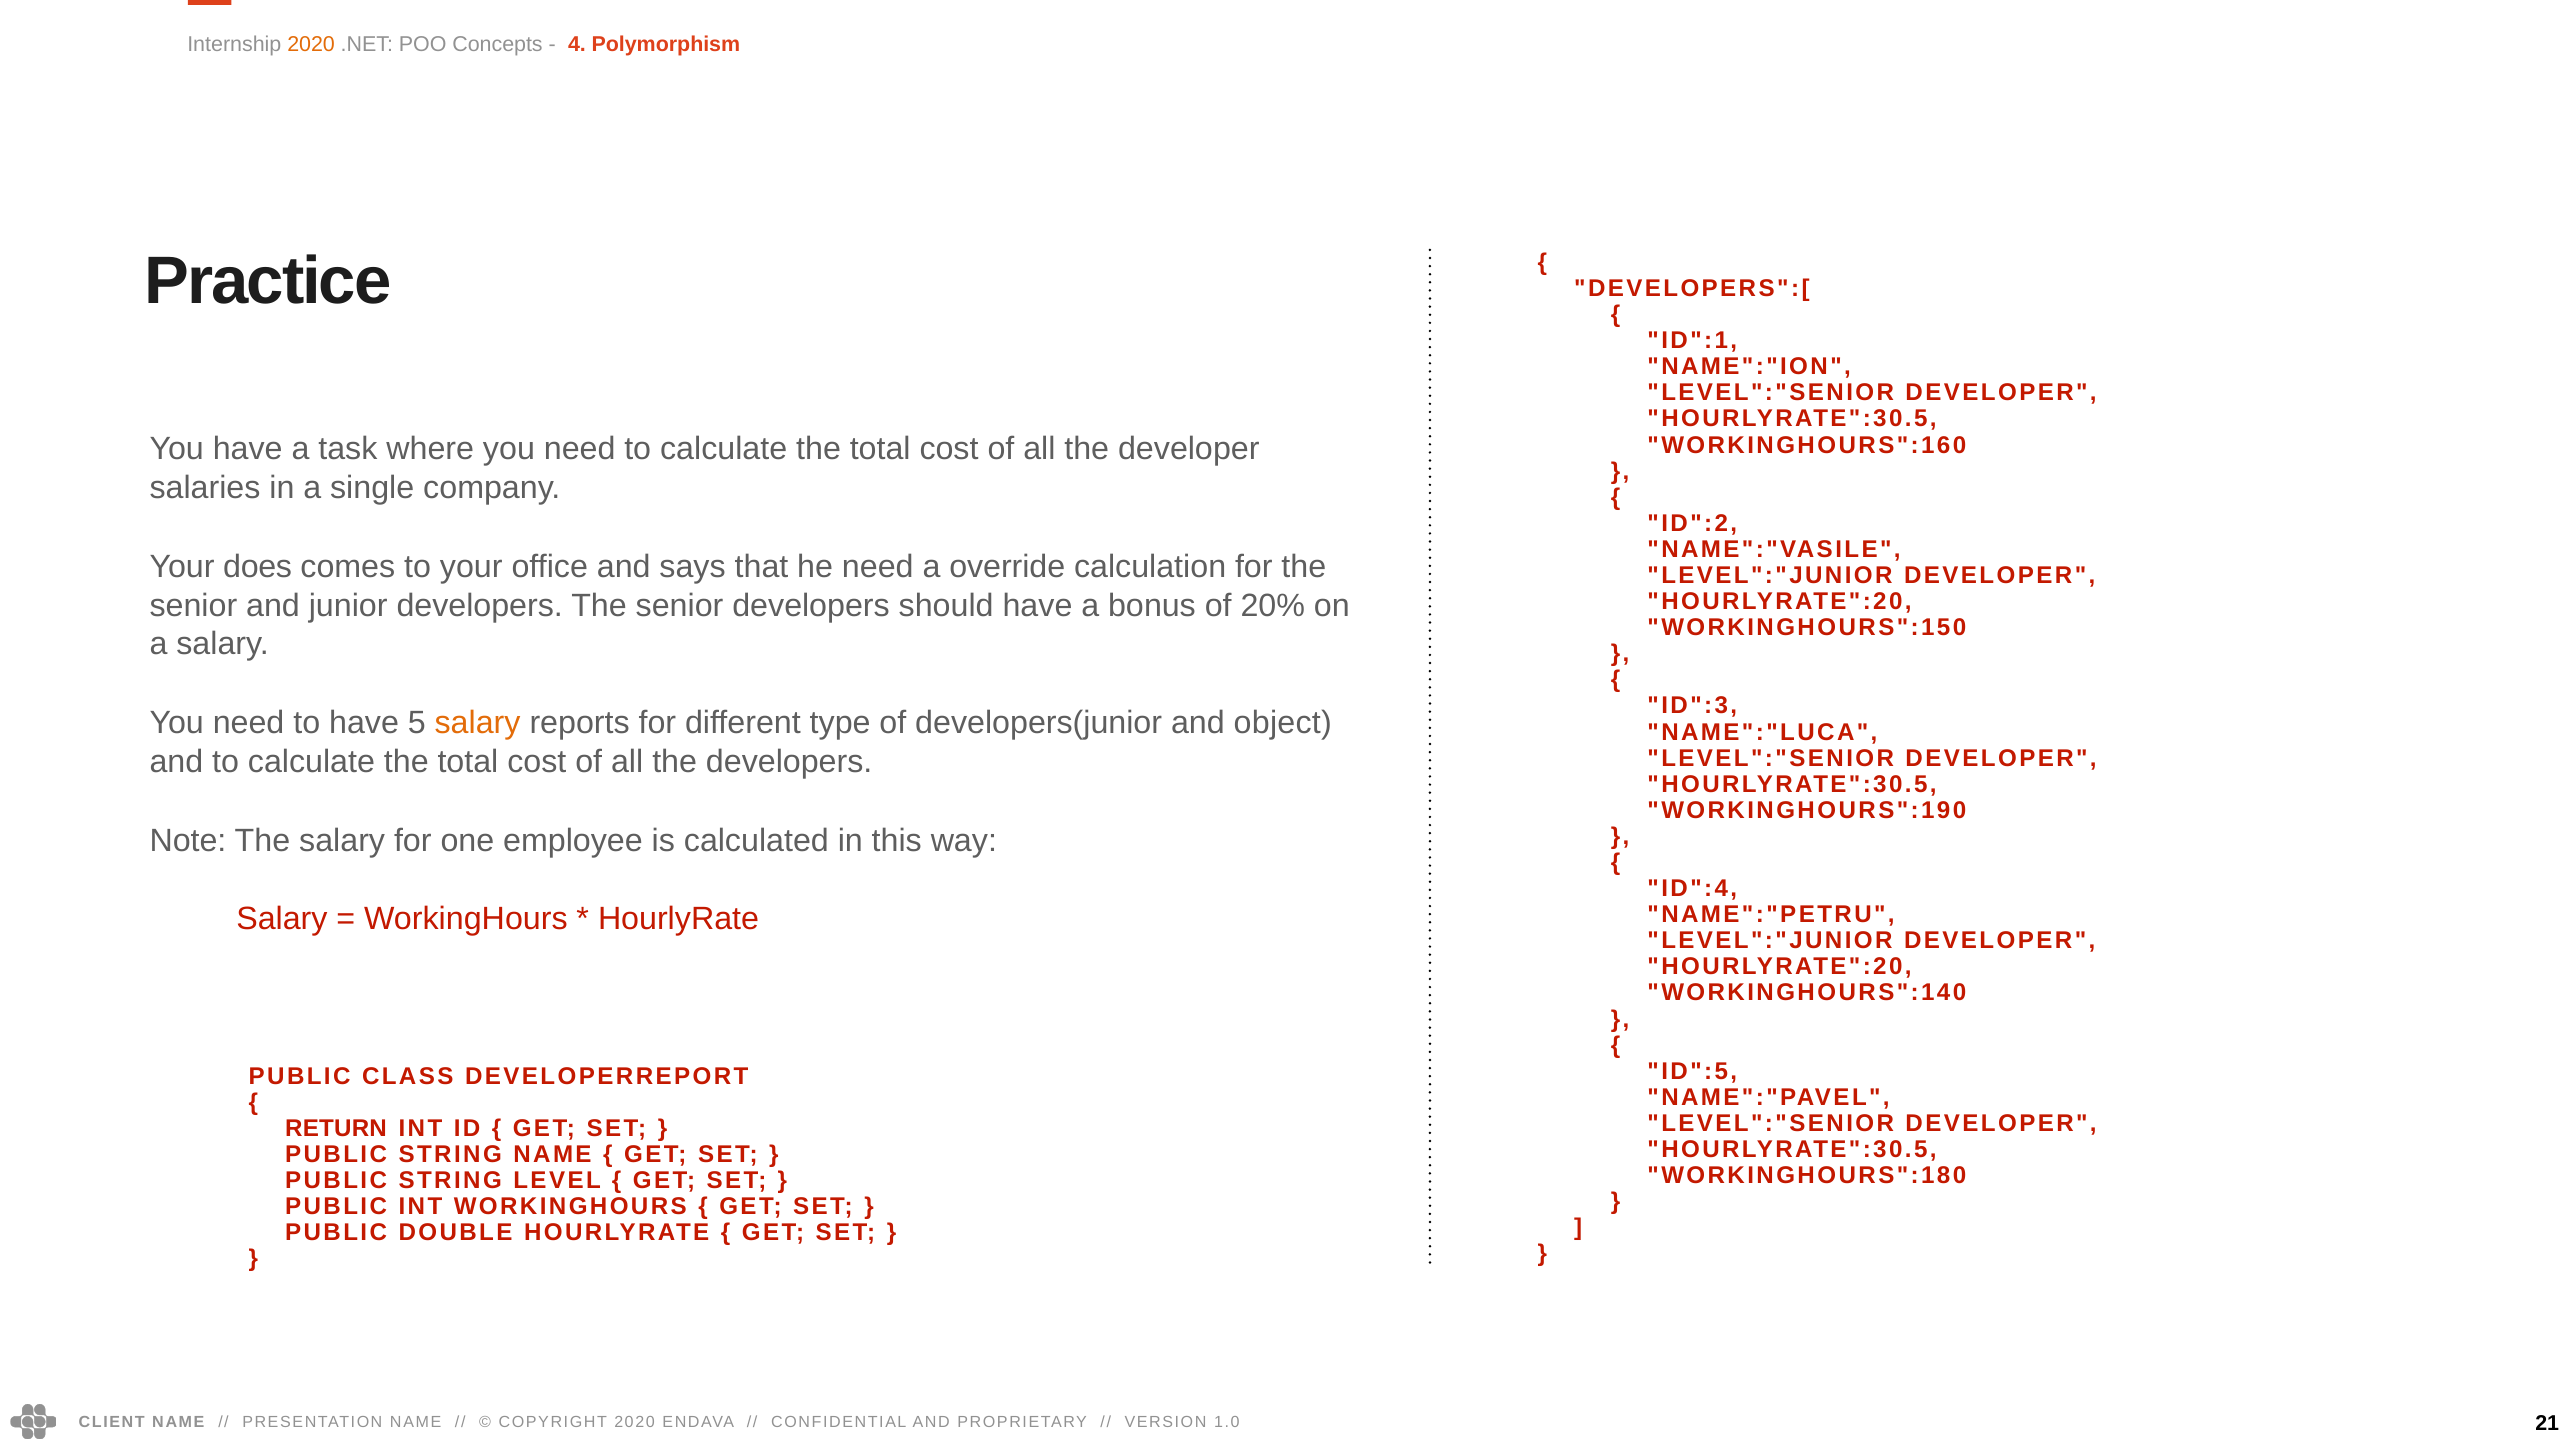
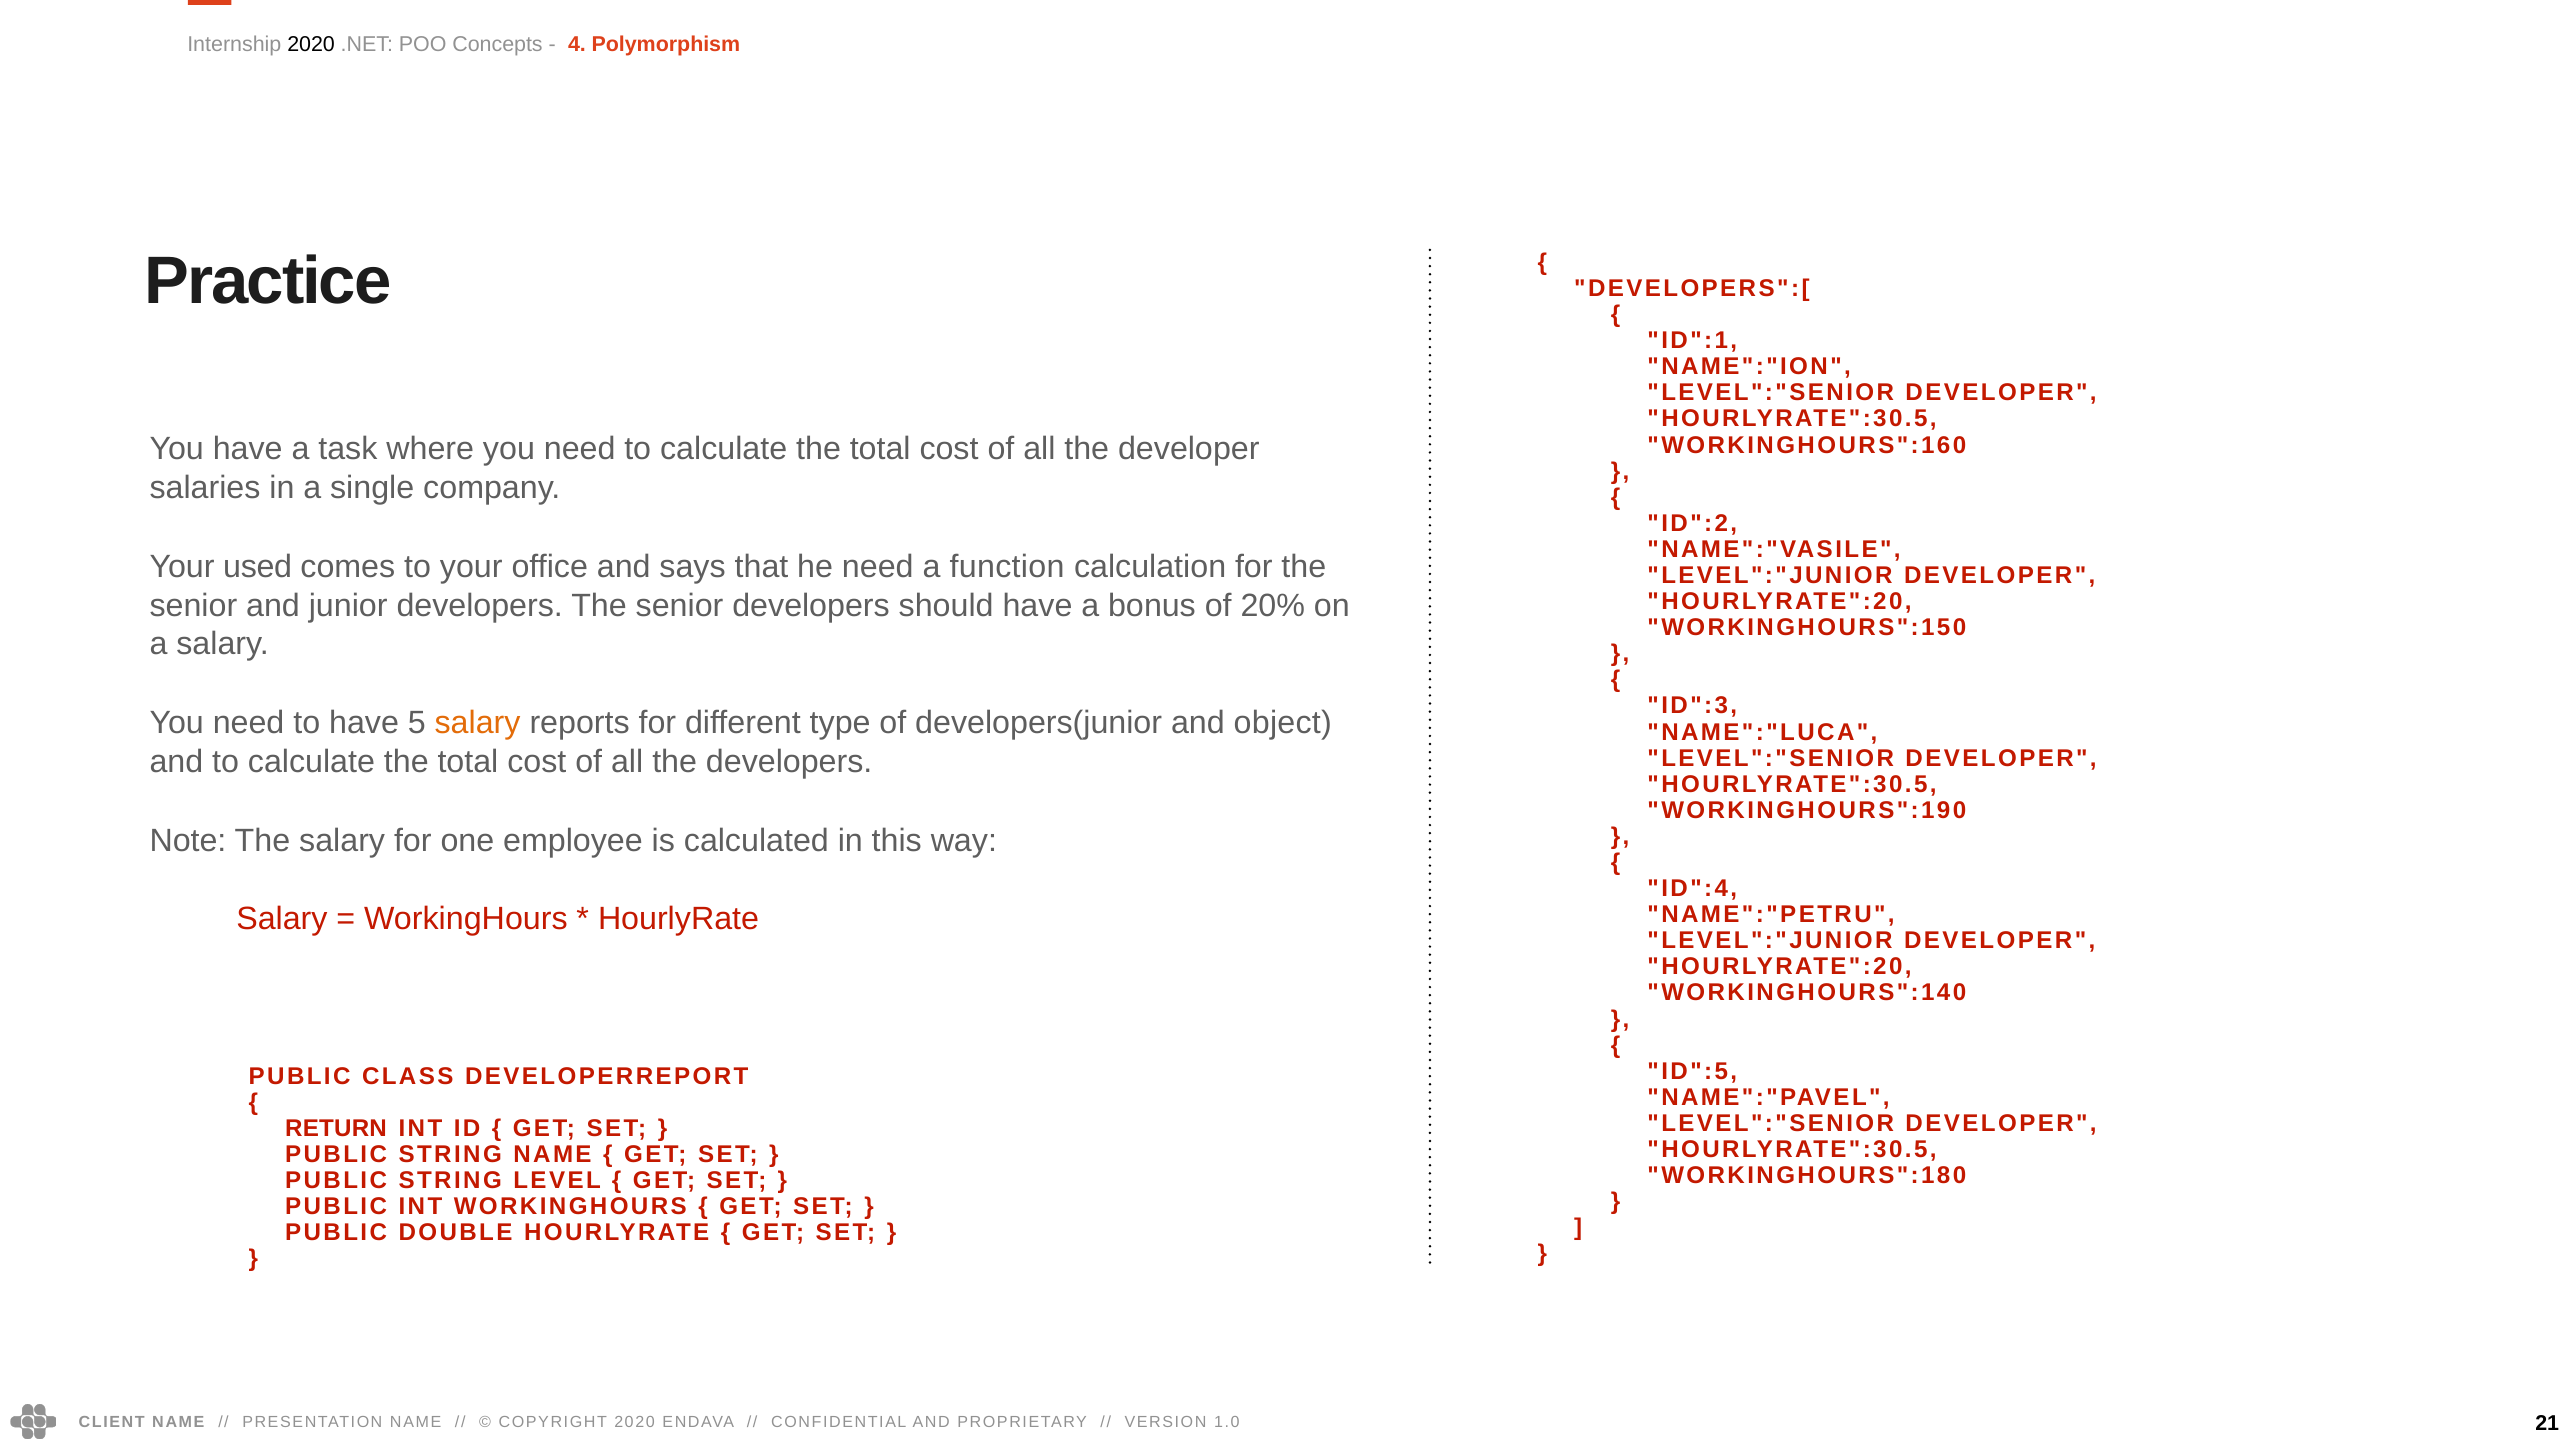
2020 at (311, 44) colour: orange -> black
does: does -> used
override: override -> function
